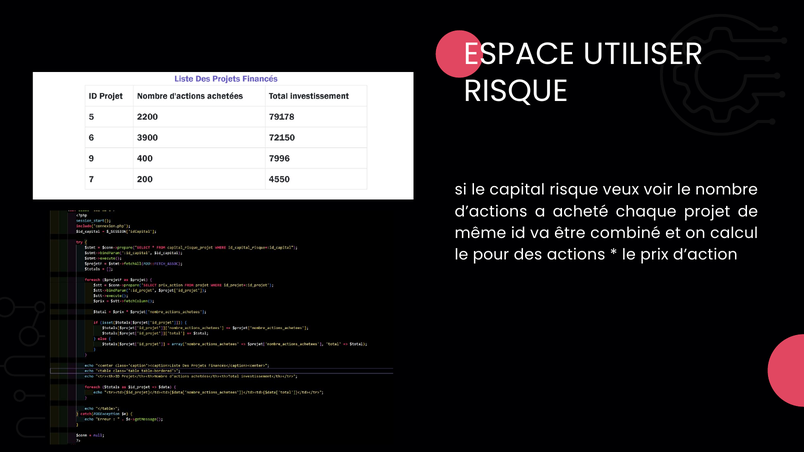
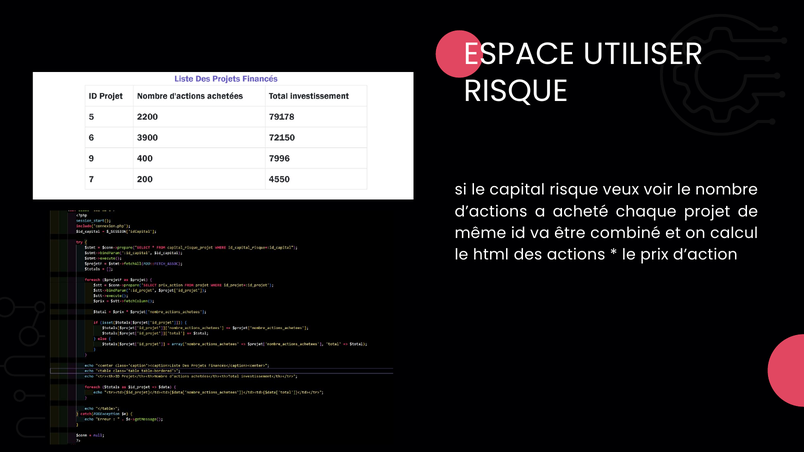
pour: pour -> html
